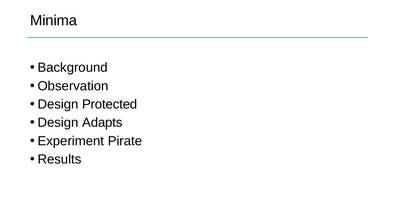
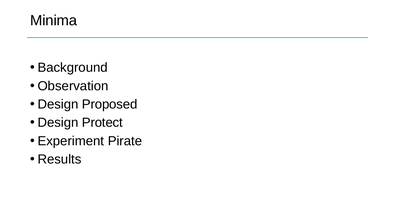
Protected: Protected -> Proposed
Adapts: Adapts -> Protect
